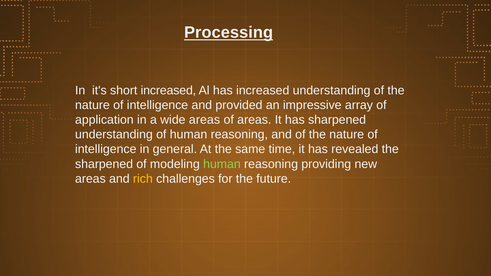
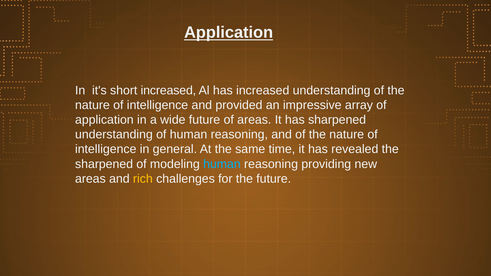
Processing at (229, 33): Processing -> Application
wide areas: areas -> future
human at (222, 164) colour: light green -> light blue
